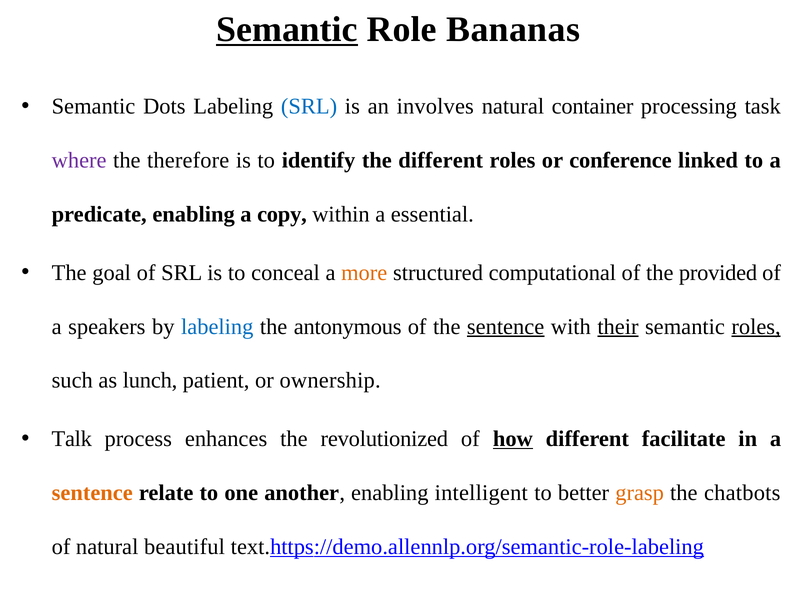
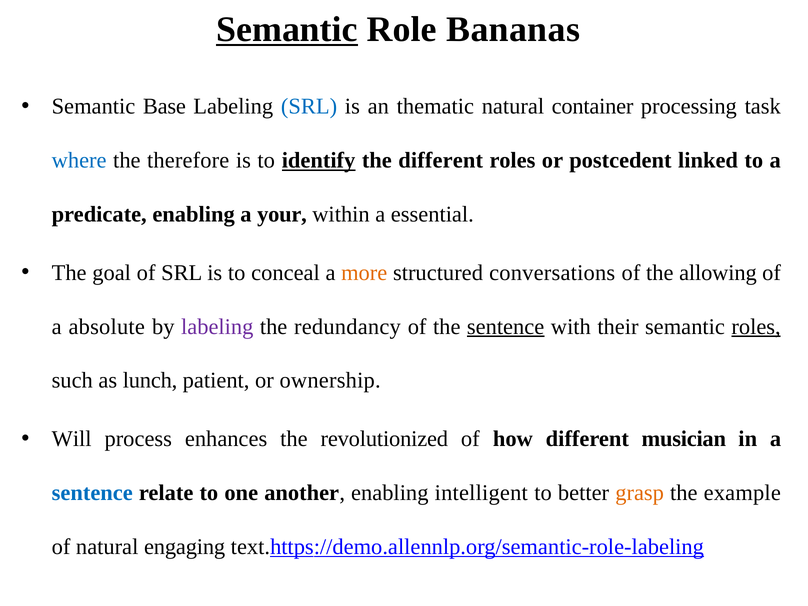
Dots: Dots -> Base
involves: involves -> thematic
where colour: purple -> blue
identify underline: none -> present
conference: conference -> postcedent
copy: copy -> your
computational: computational -> conversations
provided: provided -> allowing
speakers: speakers -> absolute
labeling at (217, 327) colour: blue -> purple
antonymous: antonymous -> redundancy
their underline: present -> none
Talk: Talk -> Will
how underline: present -> none
facilitate: facilitate -> musician
sentence at (92, 493) colour: orange -> blue
chatbots: chatbots -> example
beautiful: beautiful -> engaging
